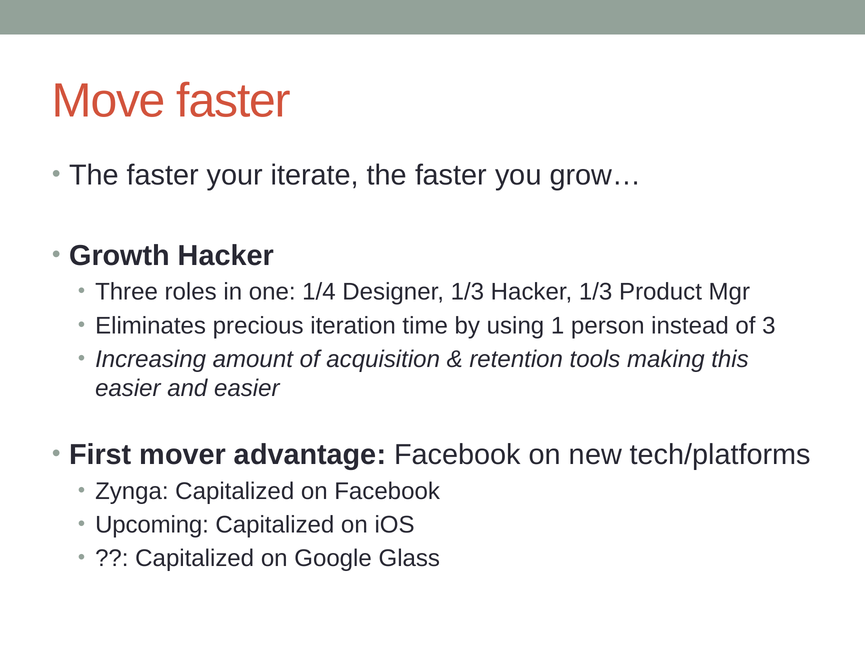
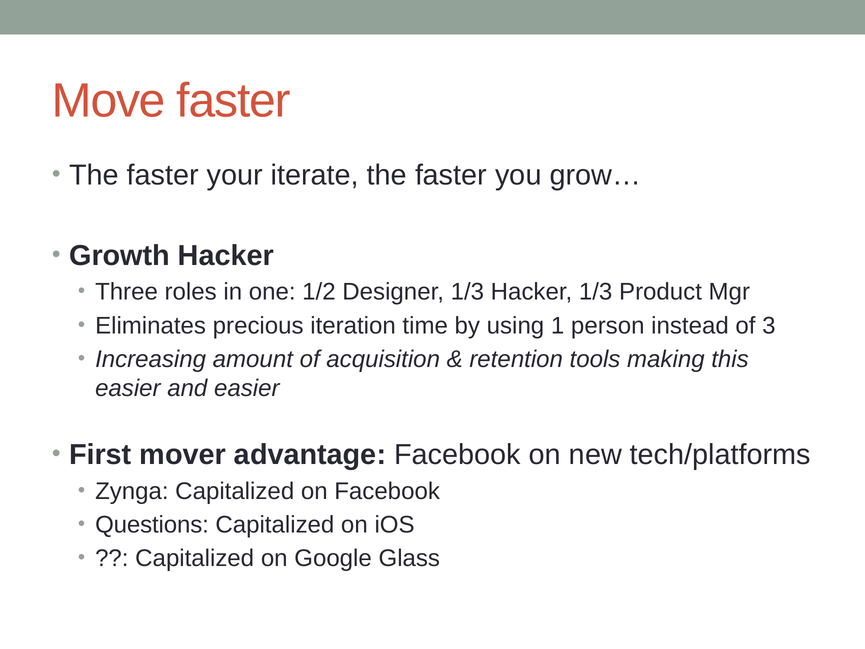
1/4: 1/4 -> 1/2
Upcoming: Upcoming -> Questions
